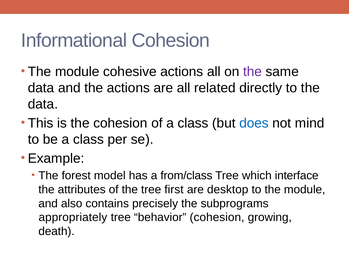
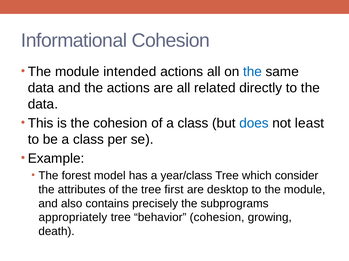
cohesive: cohesive -> intended
the at (253, 72) colour: purple -> blue
mind: mind -> least
from/class: from/class -> year/class
interface: interface -> consider
